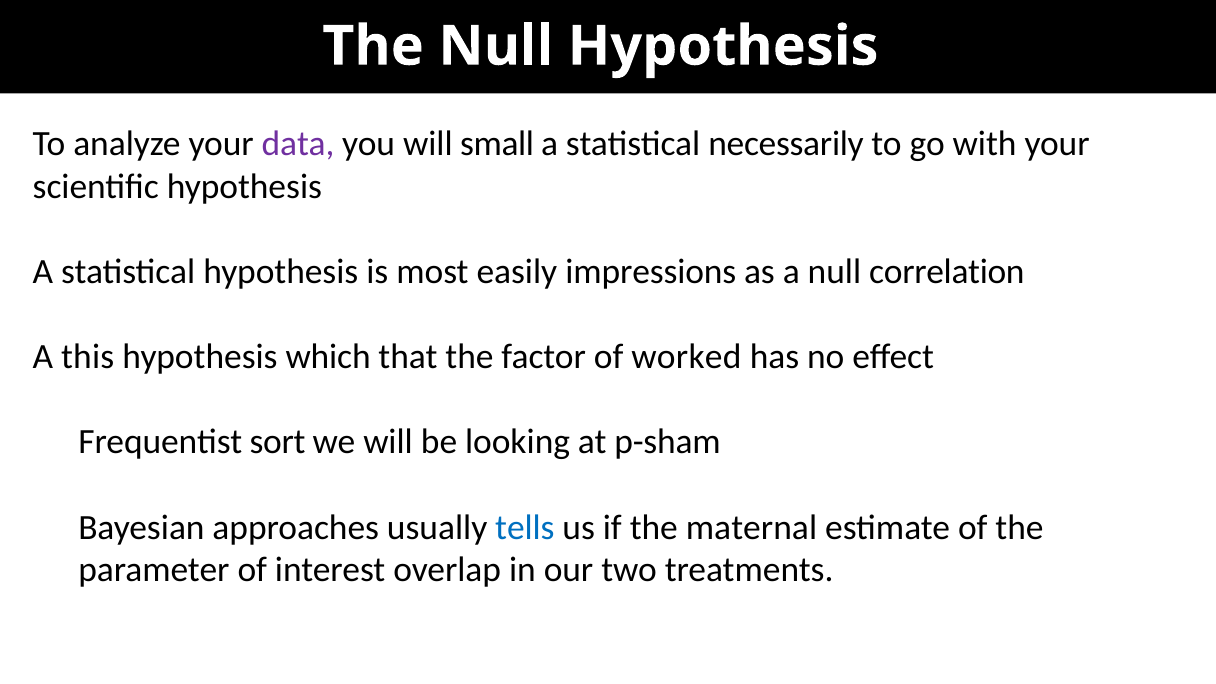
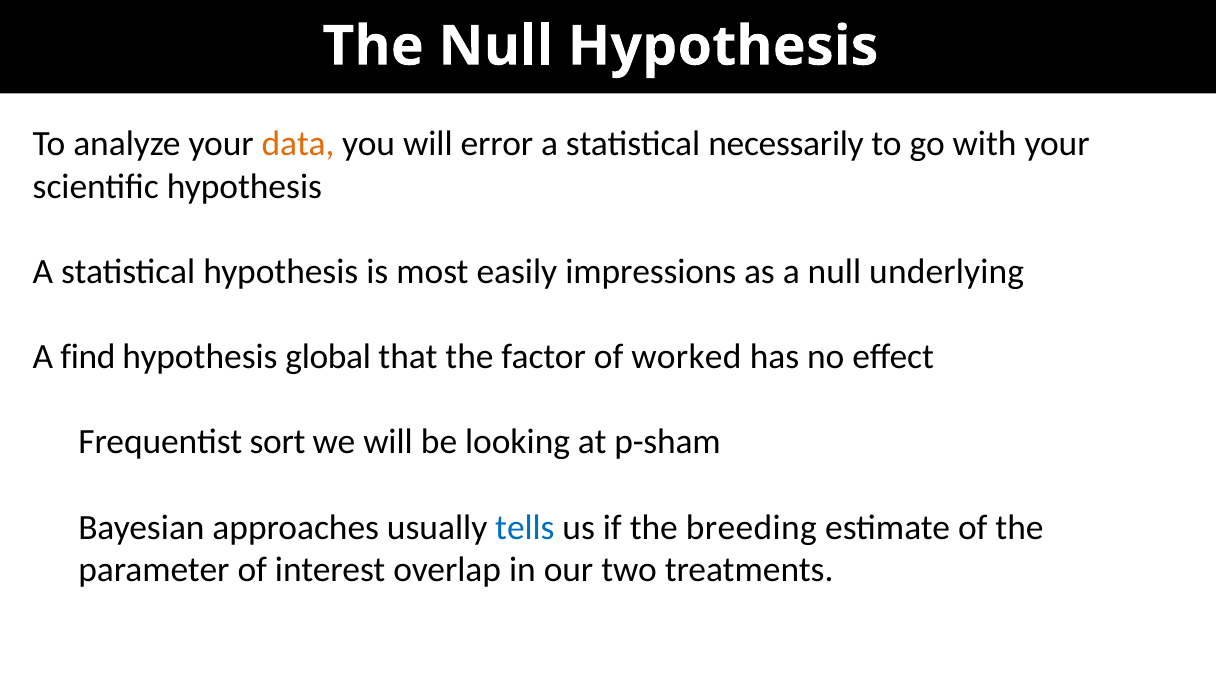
data colour: purple -> orange
small: small -> error
correlation: correlation -> underlying
this: this -> find
which: which -> global
maternal: maternal -> breeding
